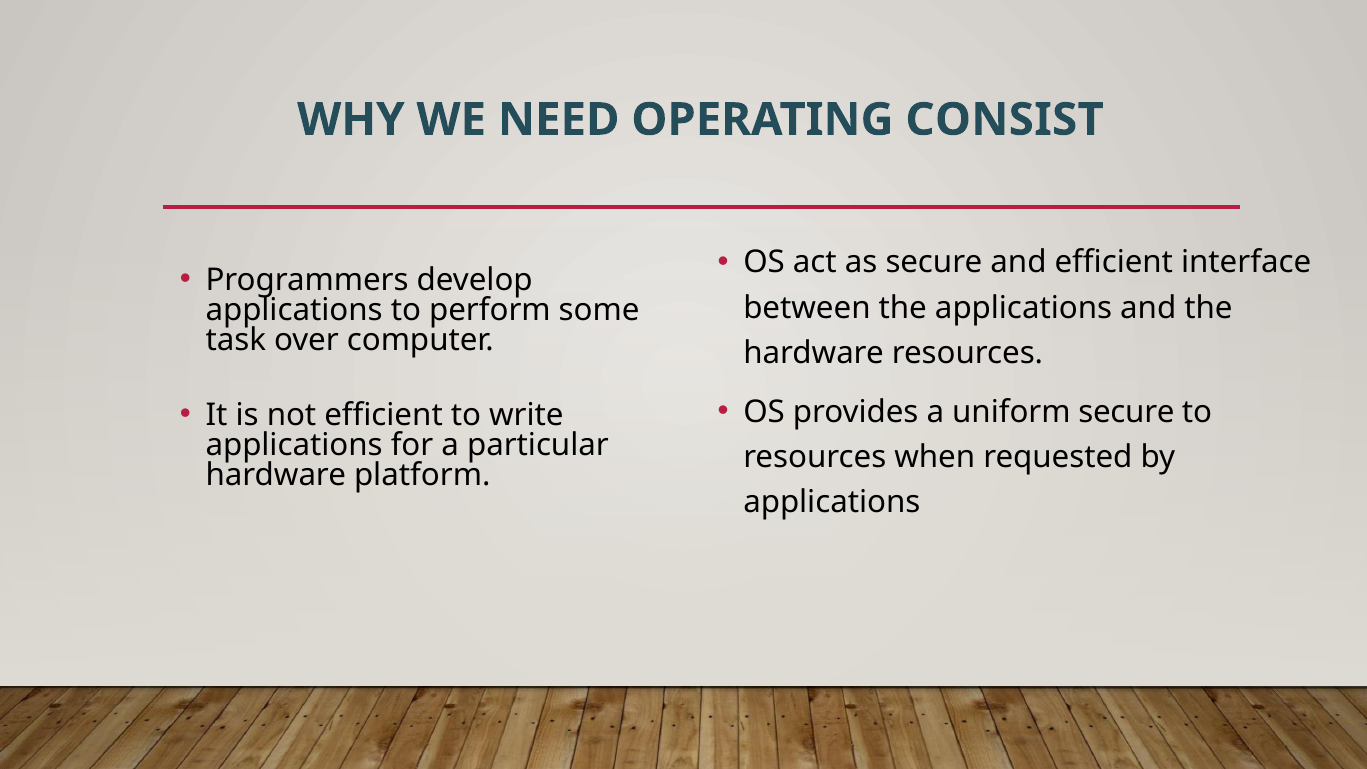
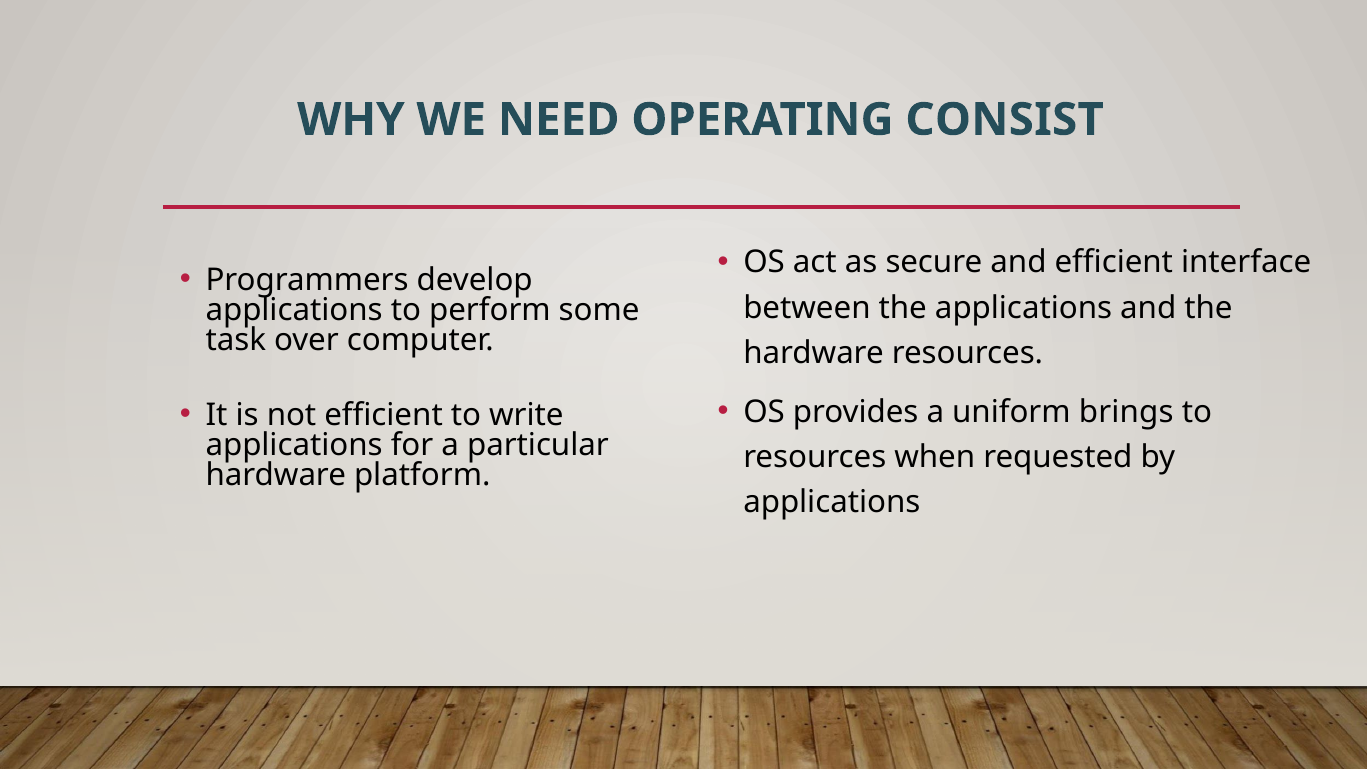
uniform secure: secure -> brings
